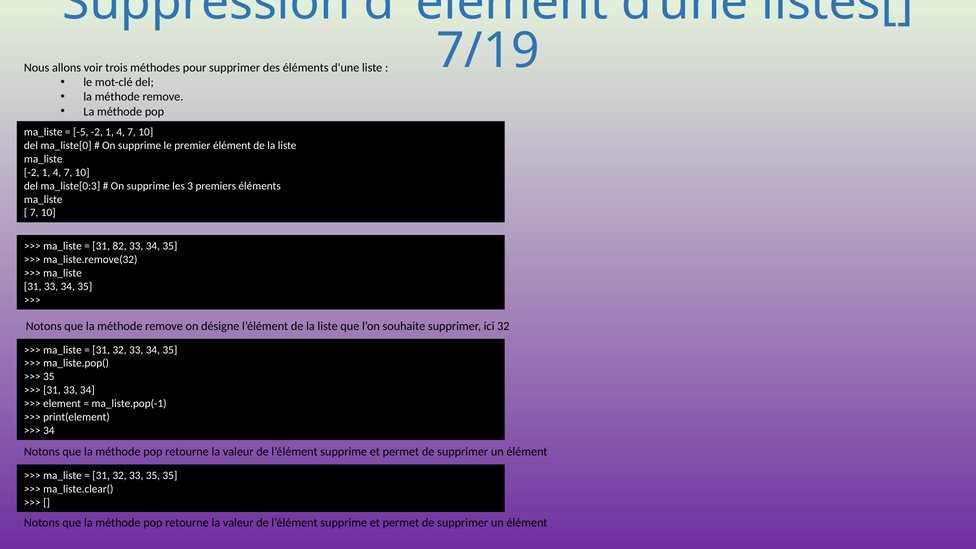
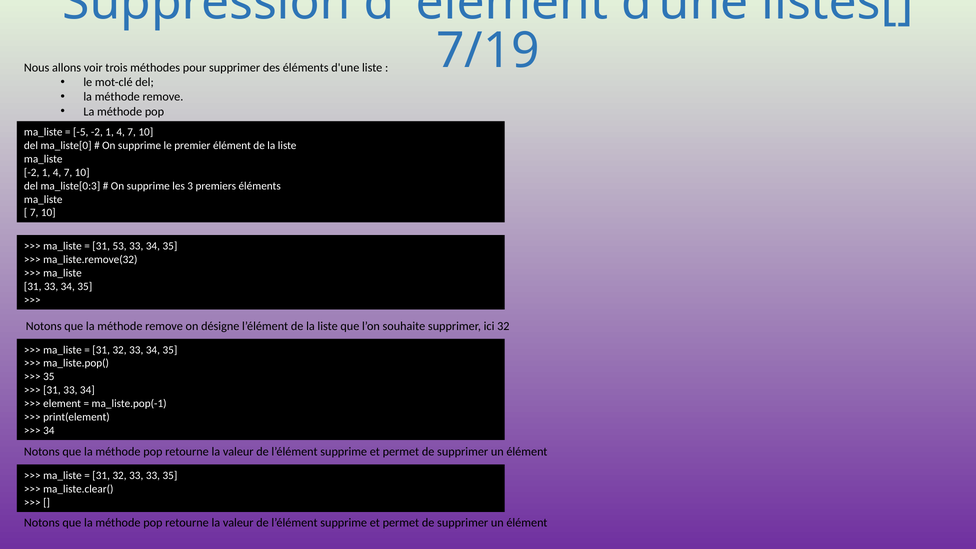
82: 82 -> 53
33 35: 35 -> 33
